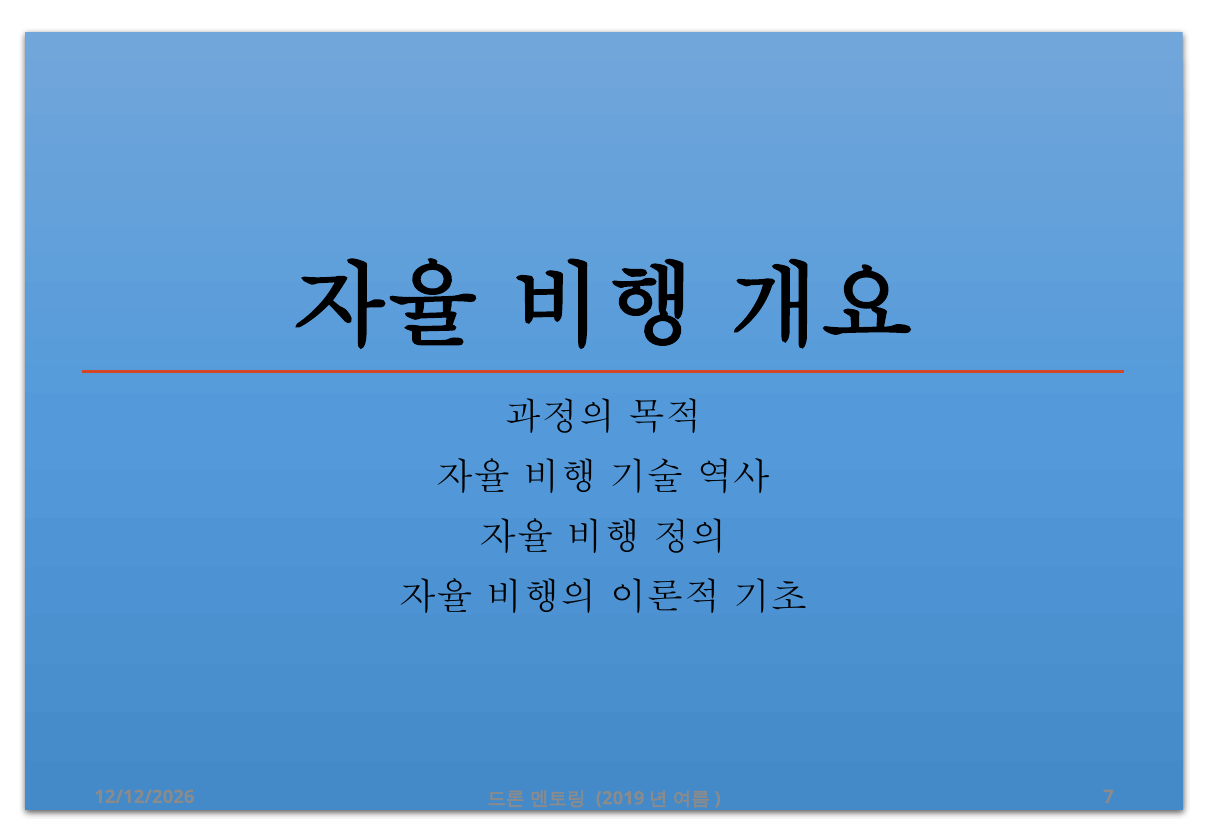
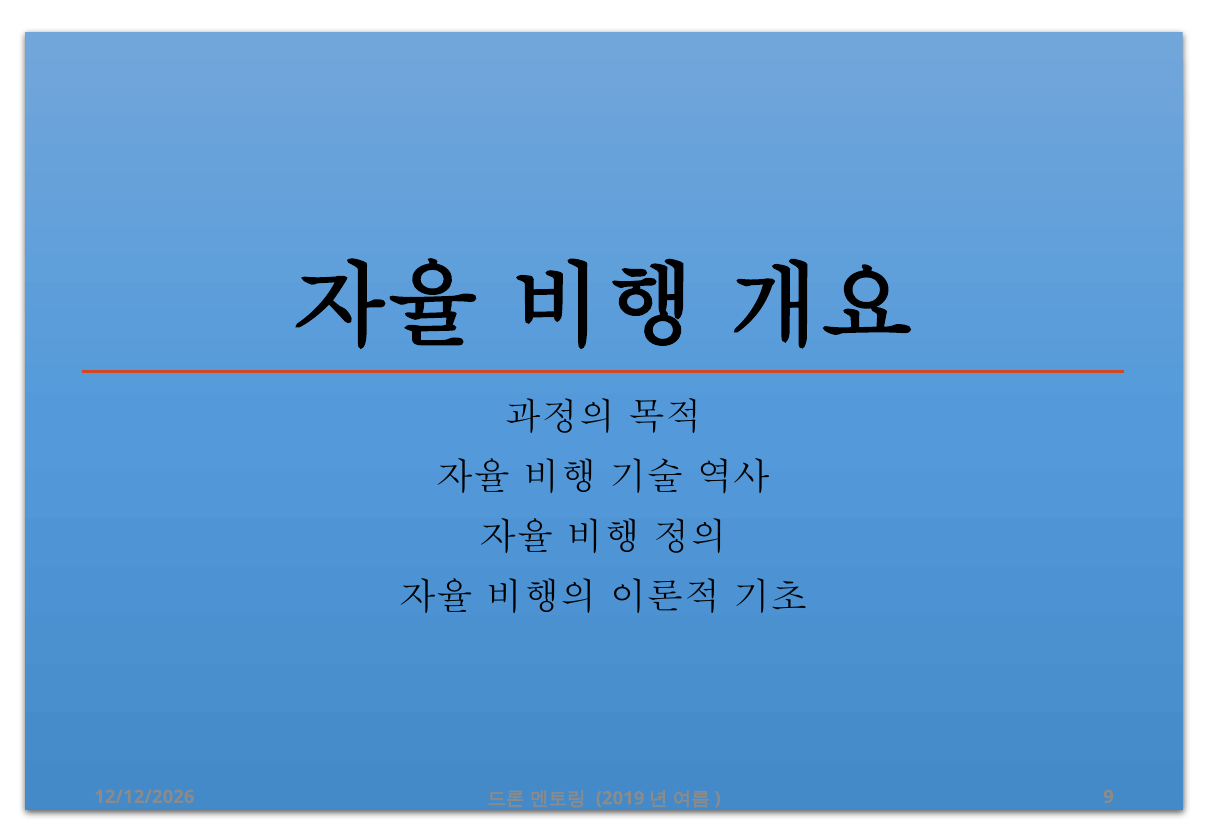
7: 7 -> 9
